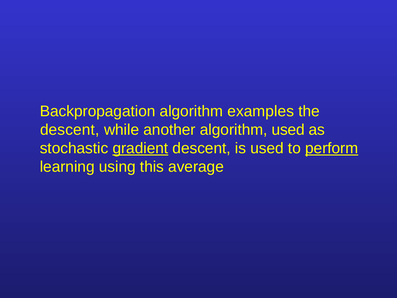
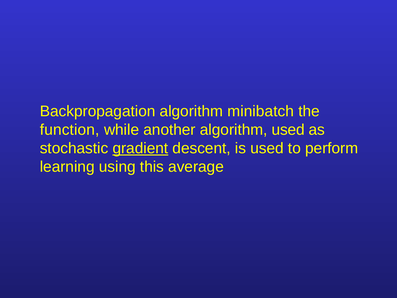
examples: examples -> minibatch
descent at (70, 130): descent -> function
perform underline: present -> none
